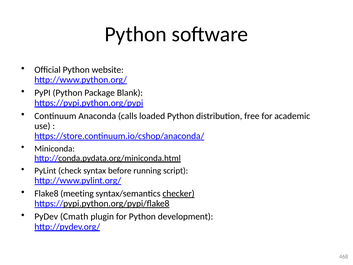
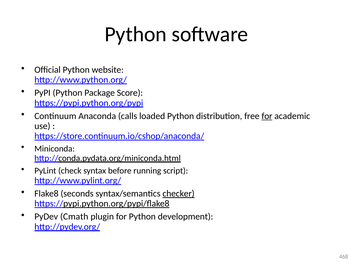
Blank: Blank -> Score
for at (267, 116) underline: none -> present
meeting: meeting -> seconds
